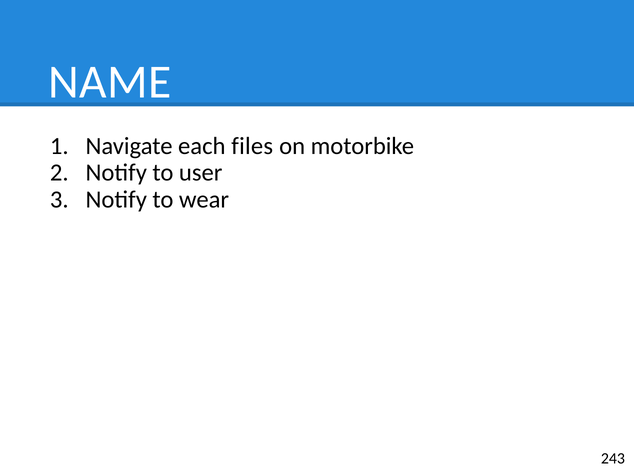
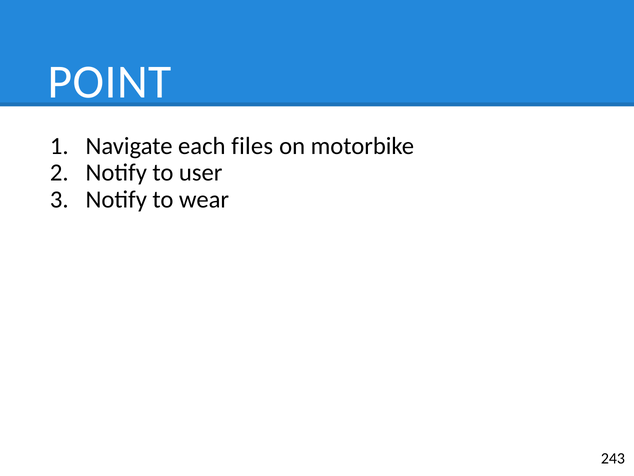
NAME: NAME -> POINT
